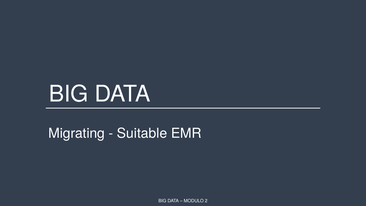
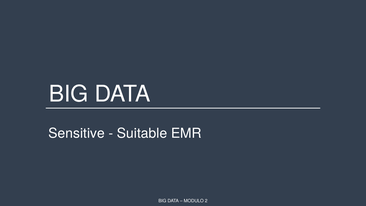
Migrating: Migrating -> Sensitive
